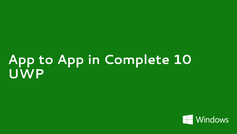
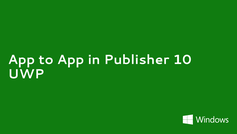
Complete: Complete -> Publisher
